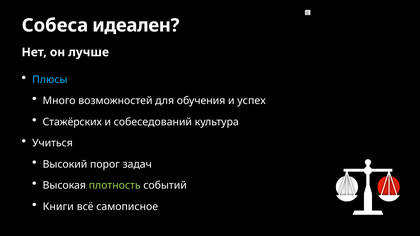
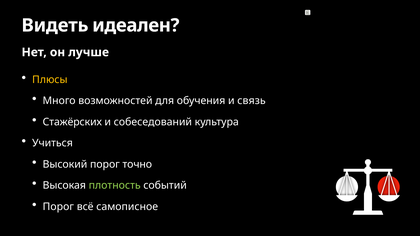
Собеса: Собеса -> Видеть
Плюсы colour: light blue -> yellow
успех: успех -> связь
задач: задач -> точно
Книги at (58, 207): Книги -> Порог
